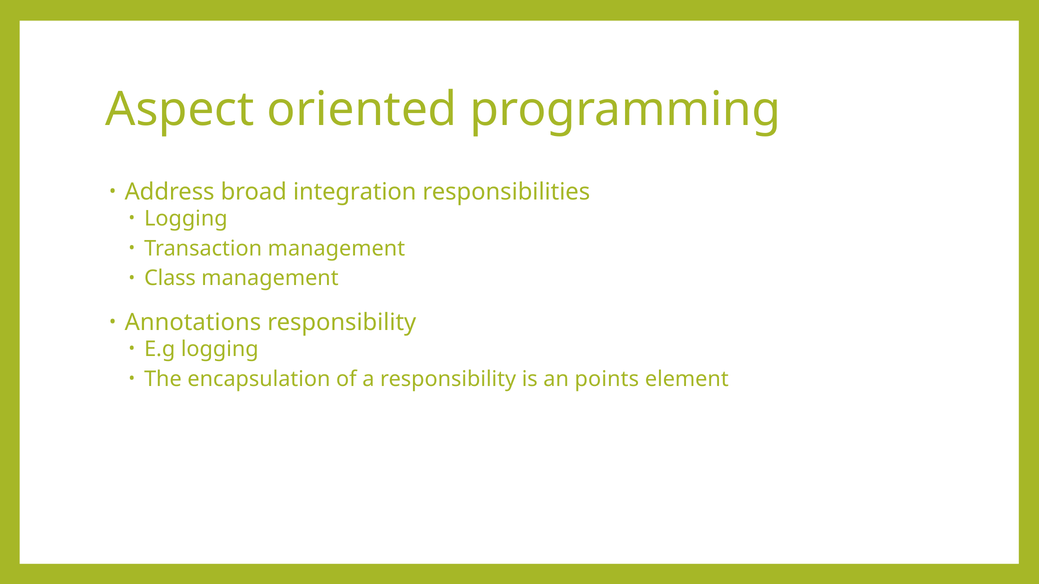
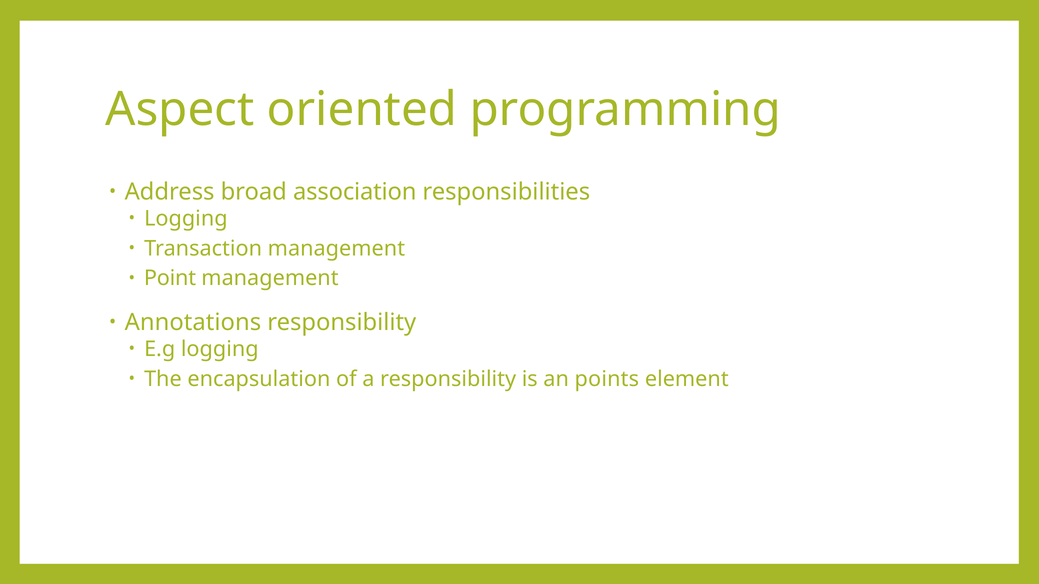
integration: integration -> association
Class: Class -> Point
